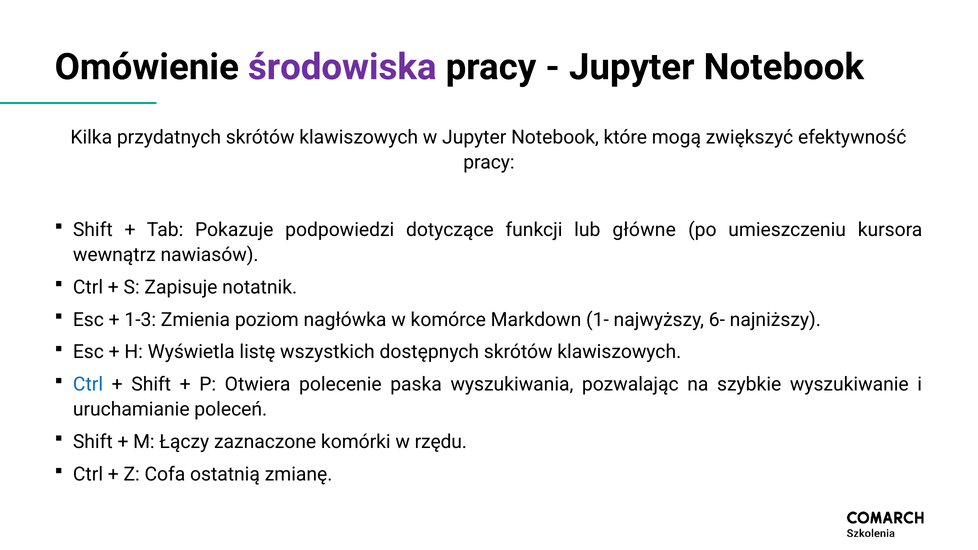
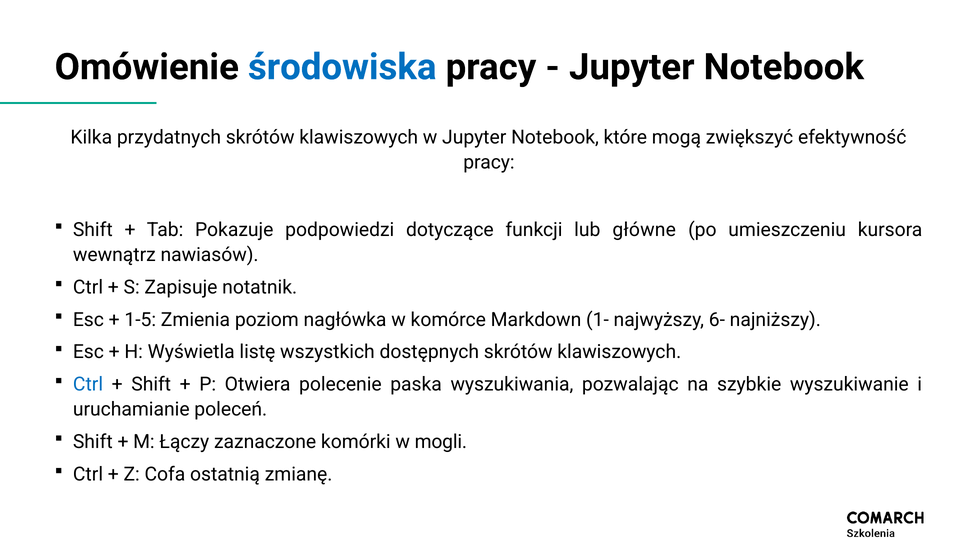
środowiska colour: purple -> blue
1-3: 1-3 -> 1-5
rzędu: rzędu -> mogli
